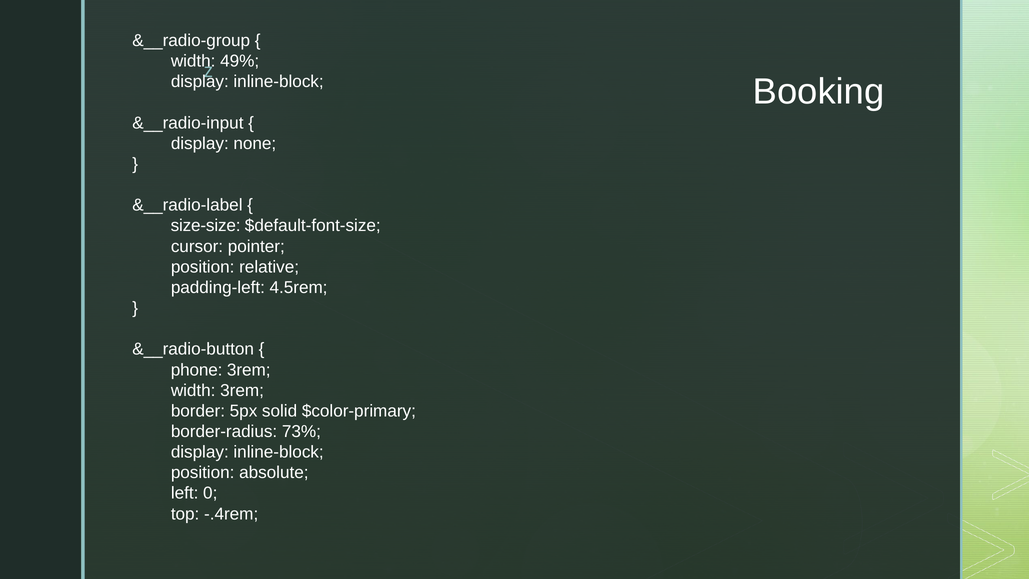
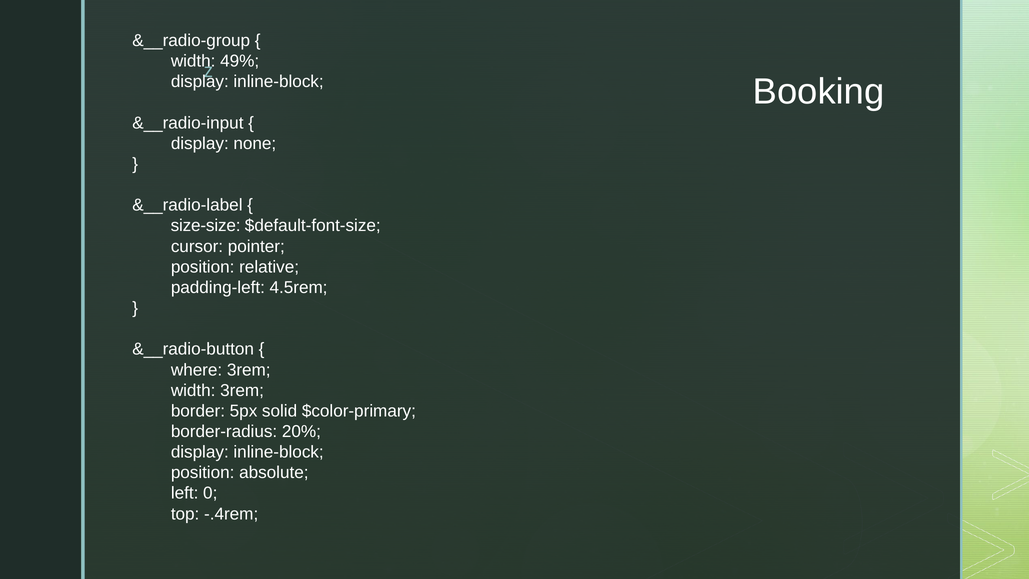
phone: phone -> where
73%: 73% -> 20%
